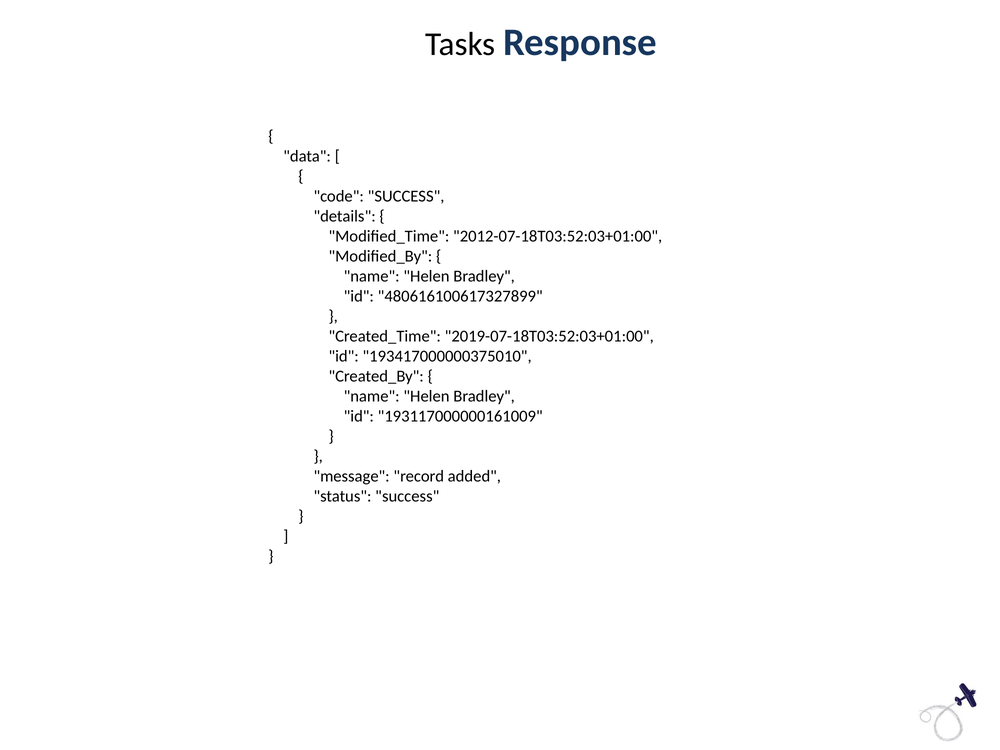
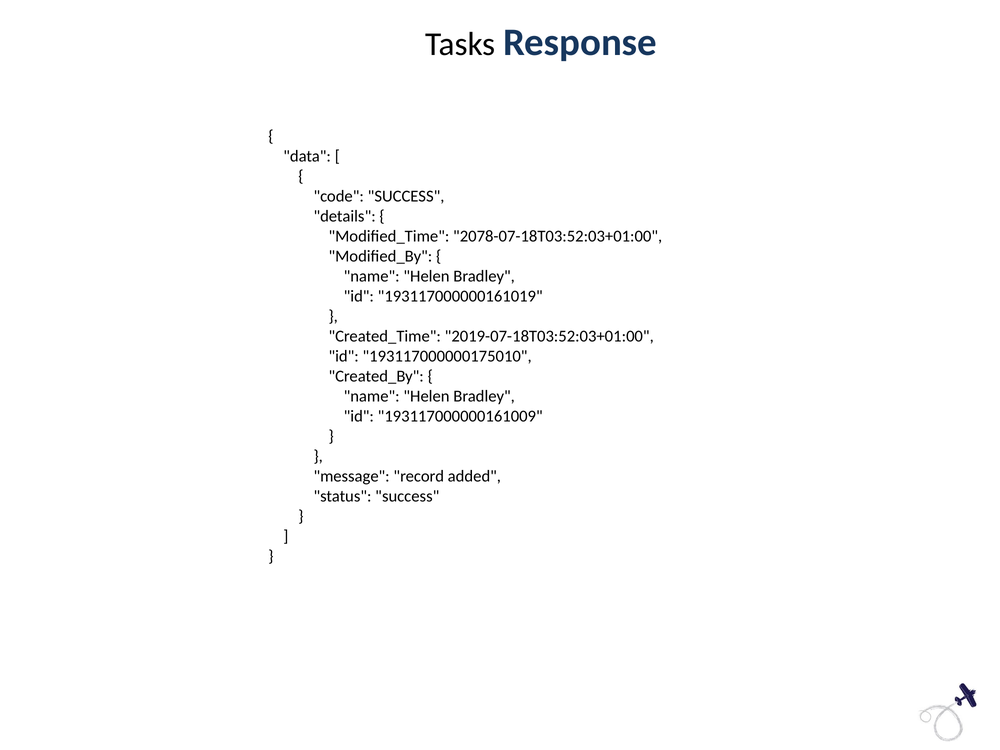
2012-07-18T03:52:03+01:00: 2012-07-18T03:52:03+01:00 -> 2078-07-18T03:52:03+01:00
480616100617327899: 480616100617327899 -> 193117000000161019
193417000000375010: 193417000000375010 -> 193117000000175010
